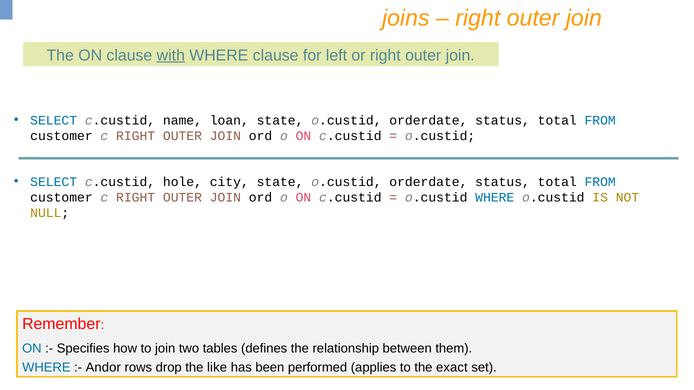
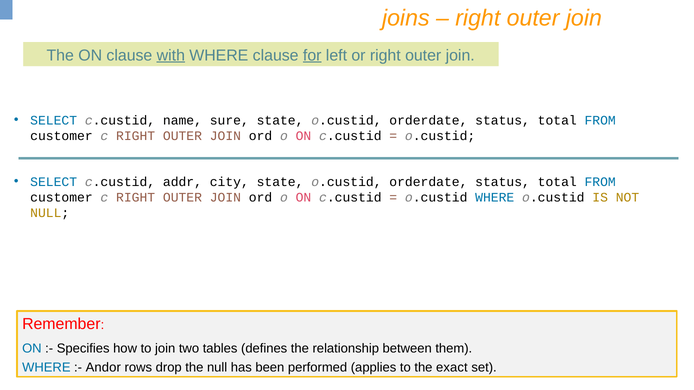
for underline: none -> present
loan: loan -> sure
hole: hole -> addr
the like: like -> null
